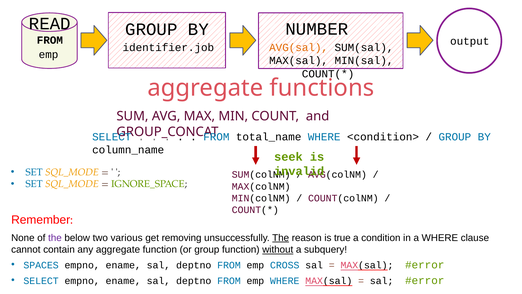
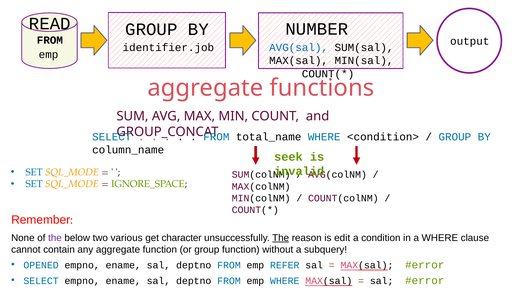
AVG(sal colour: orange -> blue
removing: removing -> character
true: true -> edit
without underline: present -> none
SPACES: SPACES -> OPENED
CROSS: CROSS -> REFER
